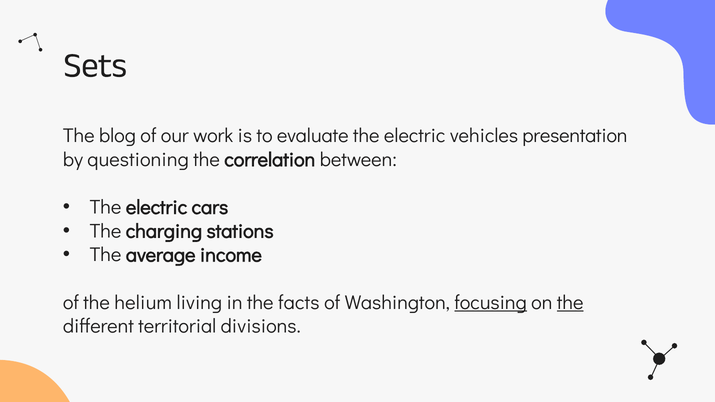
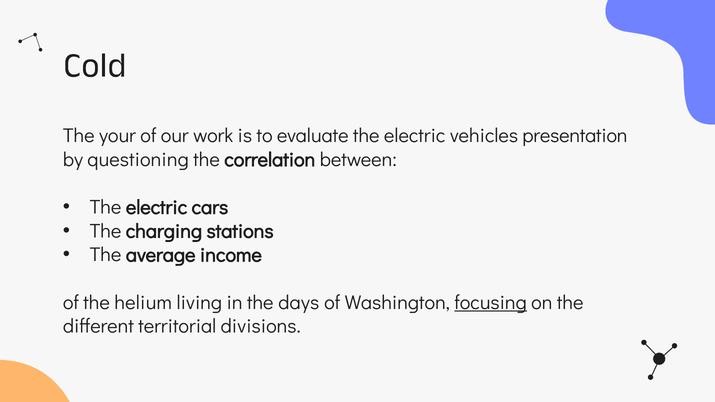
Sets: Sets -> Cold
blog: blog -> your
facts: facts -> days
the at (570, 303) underline: present -> none
